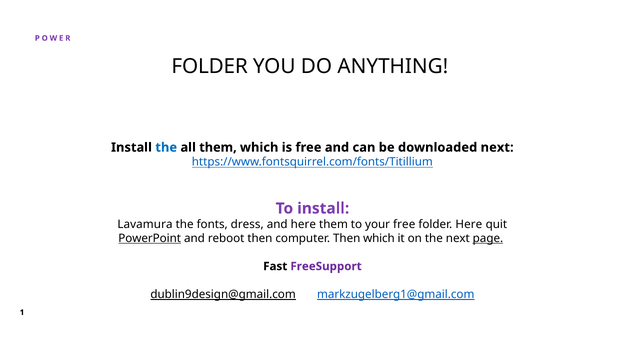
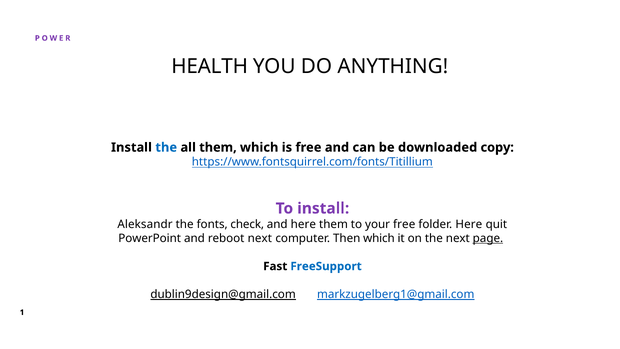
FOLDER at (210, 66): FOLDER -> HEALTH
downloaded next: next -> copy
Lavamura: Lavamura -> Aleksandr
dress: dress -> check
PowerPoint underline: present -> none
reboot then: then -> next
FreeSupport colour: purple -> blue
